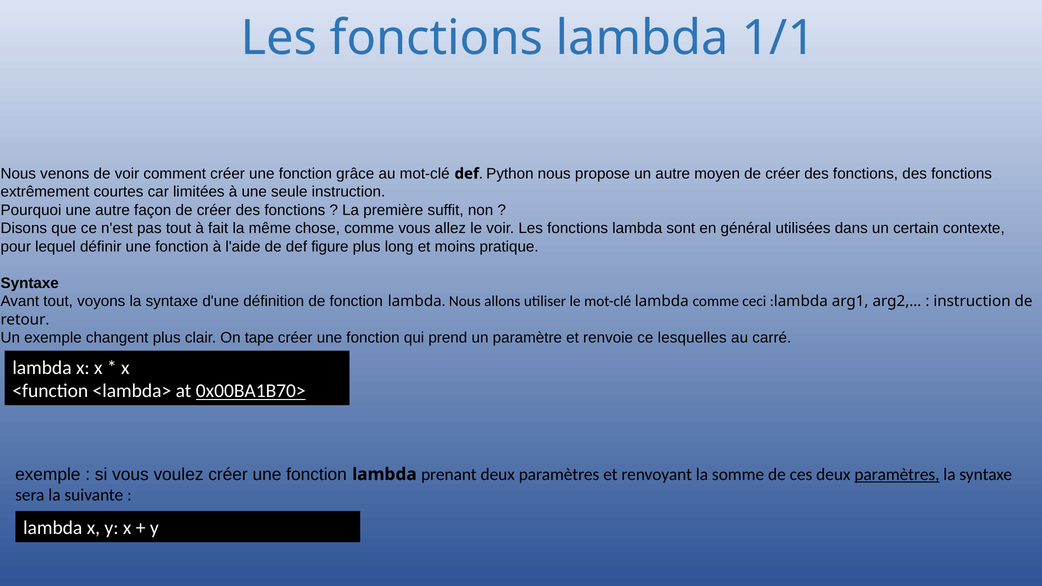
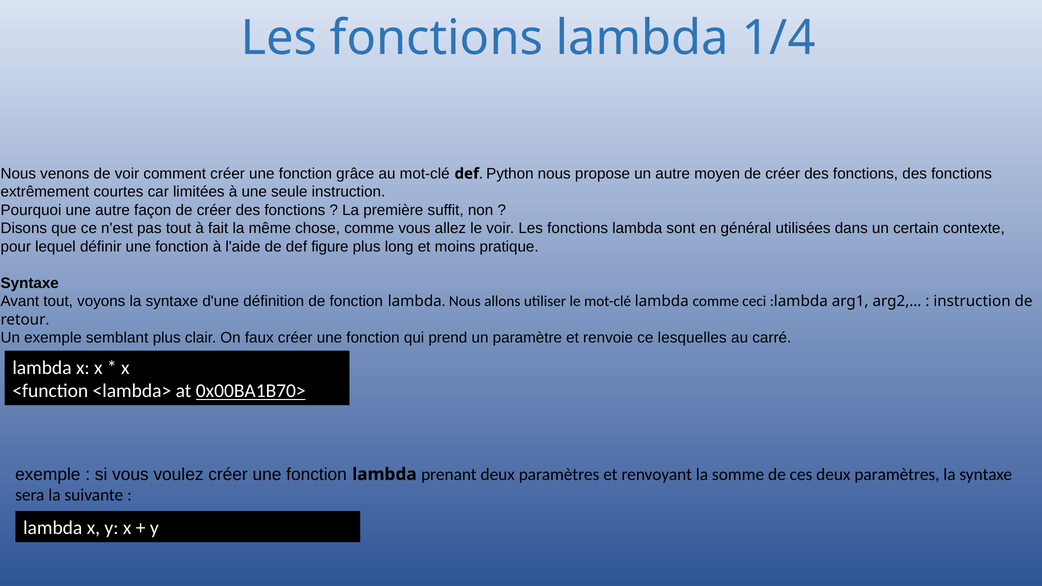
1/1: 1/1 -> 1/4
changent: changent -> semblant
tape: tape -> faux
paramètres at (897, 474) underline: present -> none
